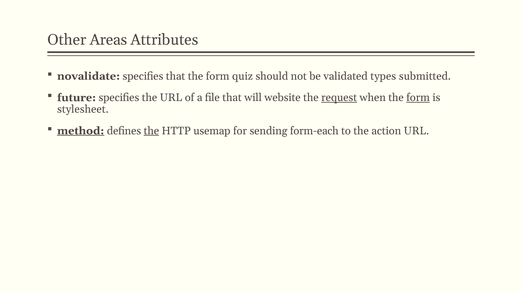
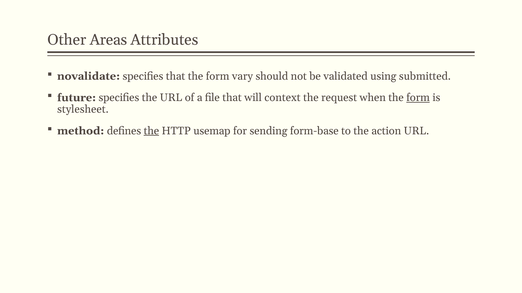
quiz: quiz -> vary
types: types -> using
website: website -> context
request underline: present -> none
method underline: present -> none
form-each: form-each -> form-base
